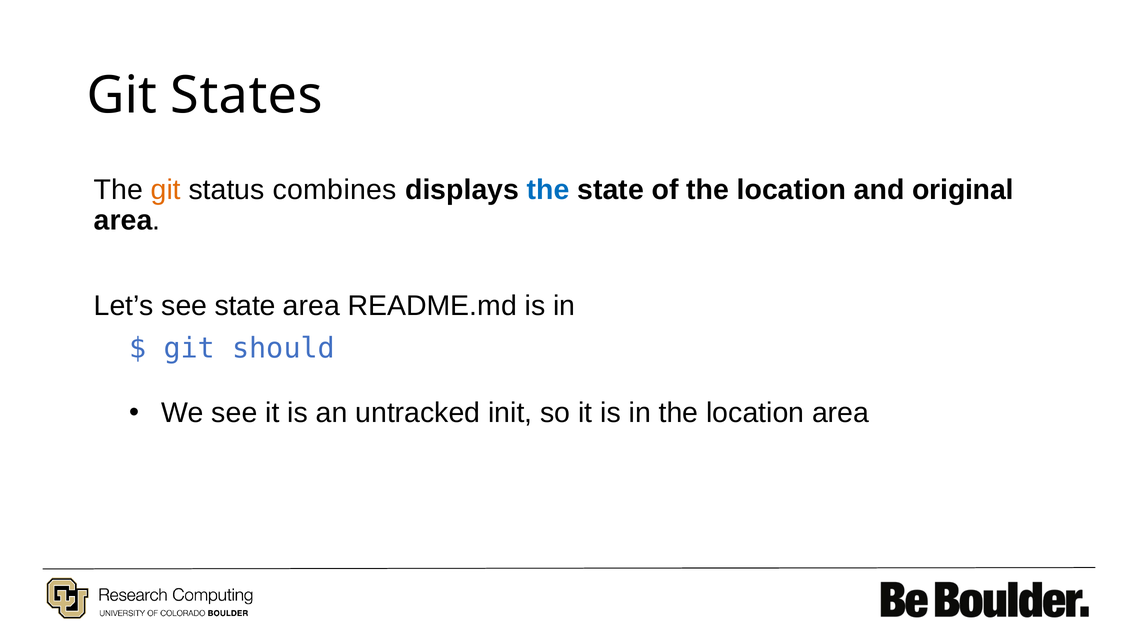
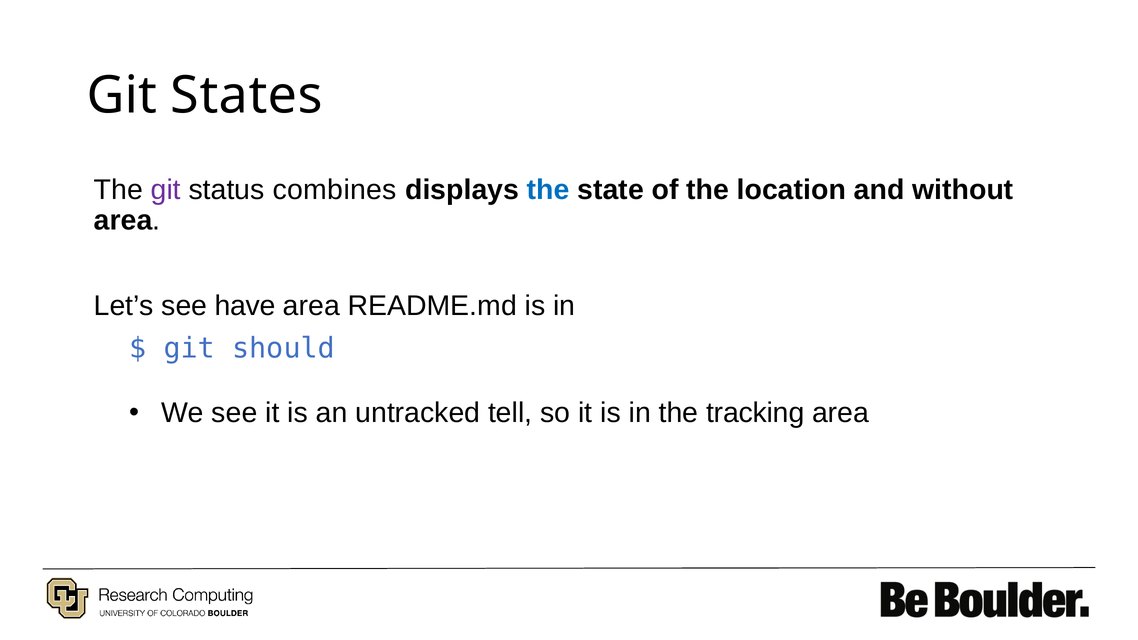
git at (166, 190) colour: orange -> purple
original: original -> without
see state: state -> have
init: init -> tell
in the location: location -> tracking
